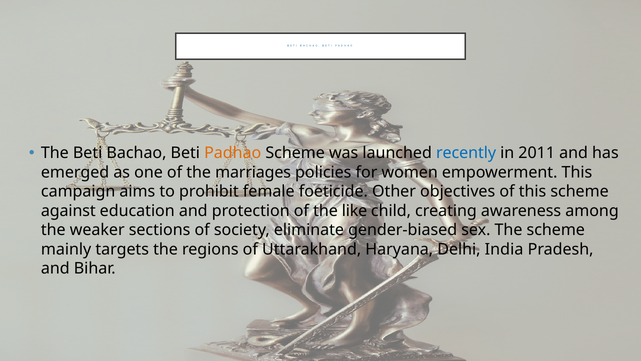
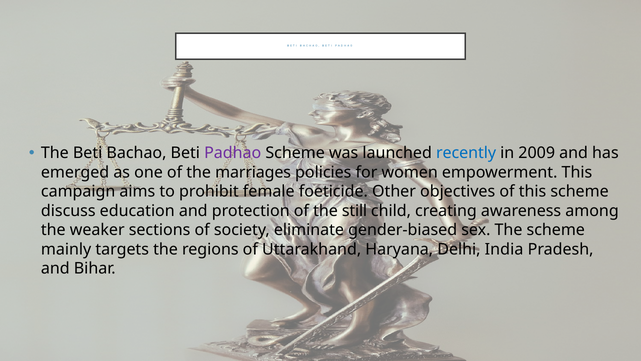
Padhao colour: orange -> purple
2011: 2011 -> 2009
against: against -> discuss
like: like -> still
